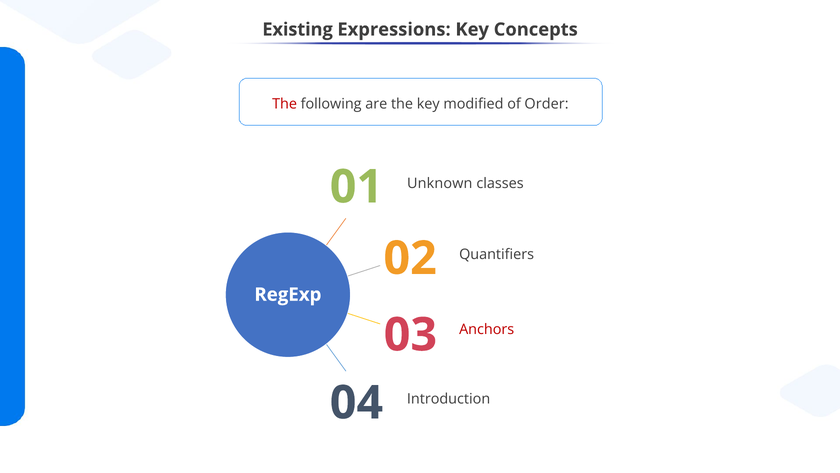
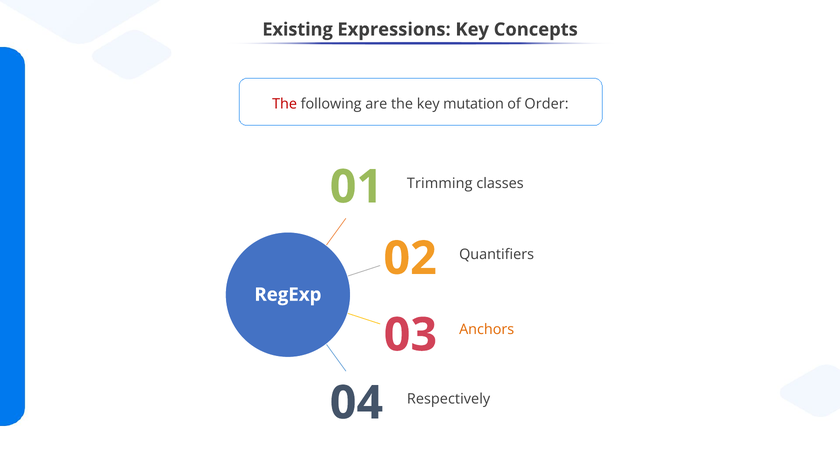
modified: modified -> mutation
Unknown: Unknown -> Trimming
Anchors colour: red -> orange
Introduction: Introduction -> Respectively
